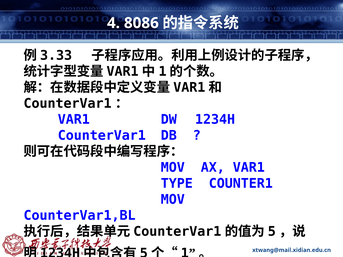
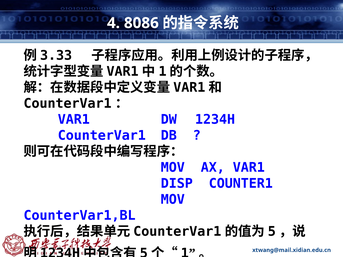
TYPE: TYPE -> DISP
